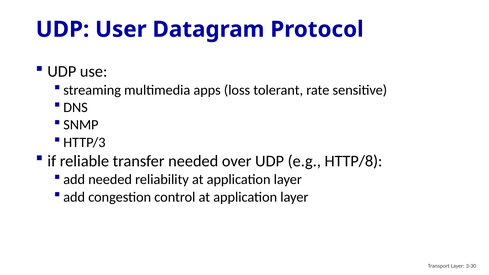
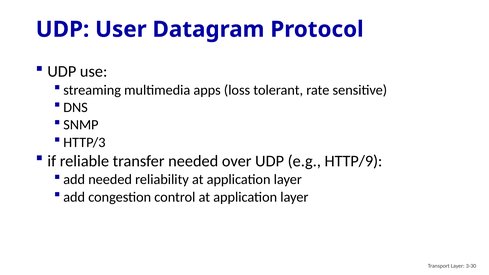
HTTP/8: HTTP/8 -> HTTP/9
